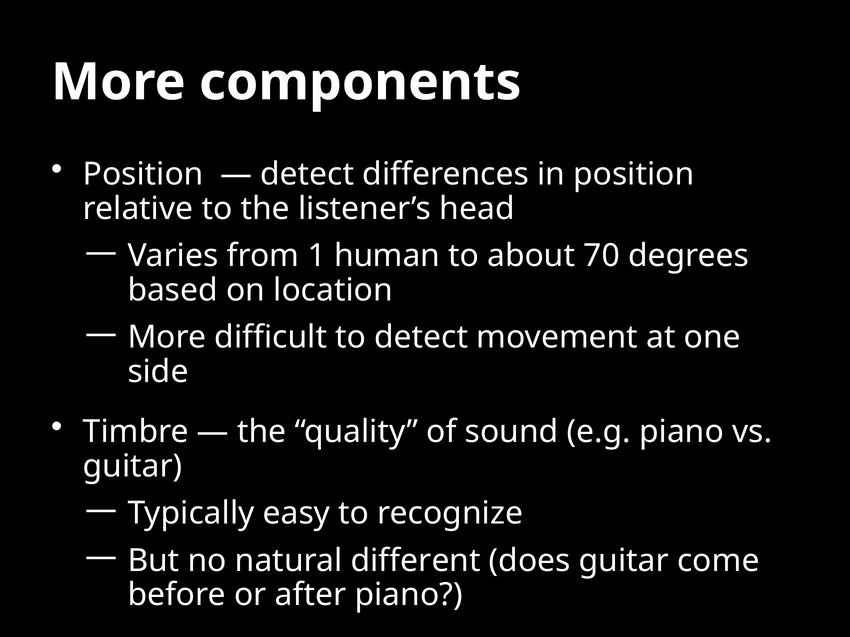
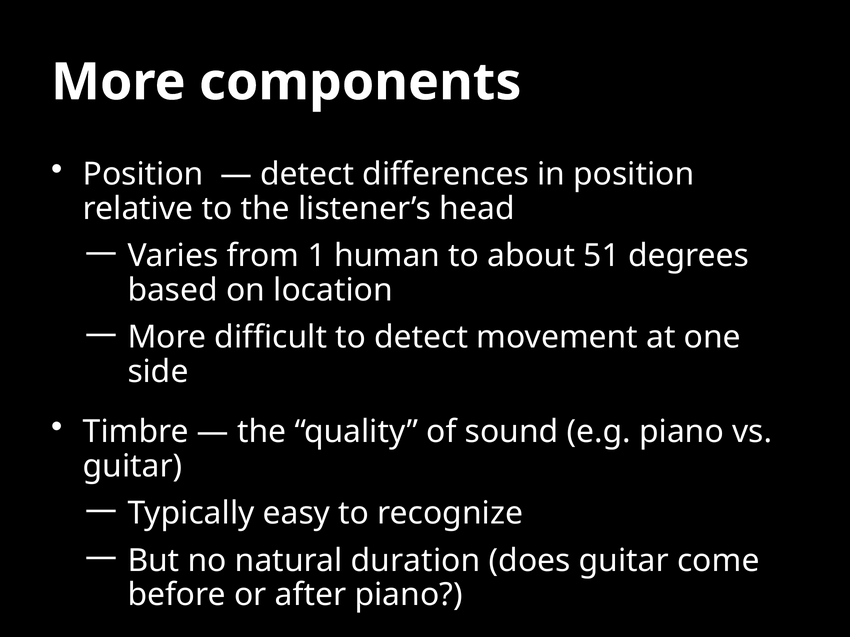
70: 70 -> 51
different: different -> duration
